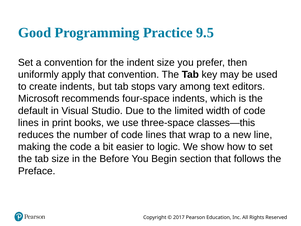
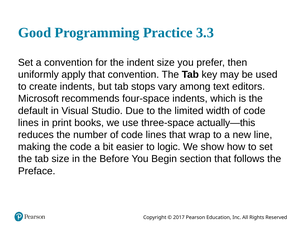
9.5: 9.5 -> 3.3
classes—this: classes—this -> actually—this
